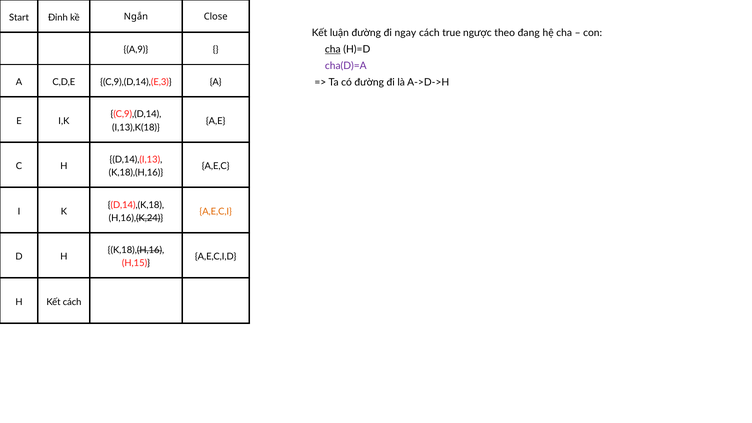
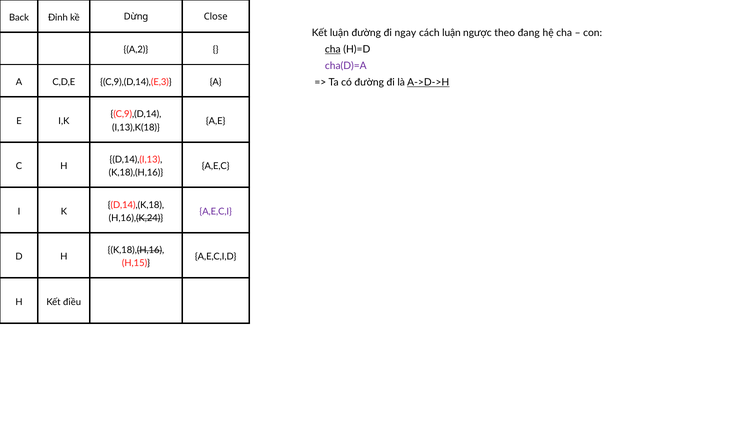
Start: Start -> Back
Ngắn: Ngắn -> Dừng
cách true: true -> luận
A,9: A,9 -> A,2
A->D->H underline: none -> present
A,E,C,I colour: orange -> purple
Kết cách: cách -> điều
